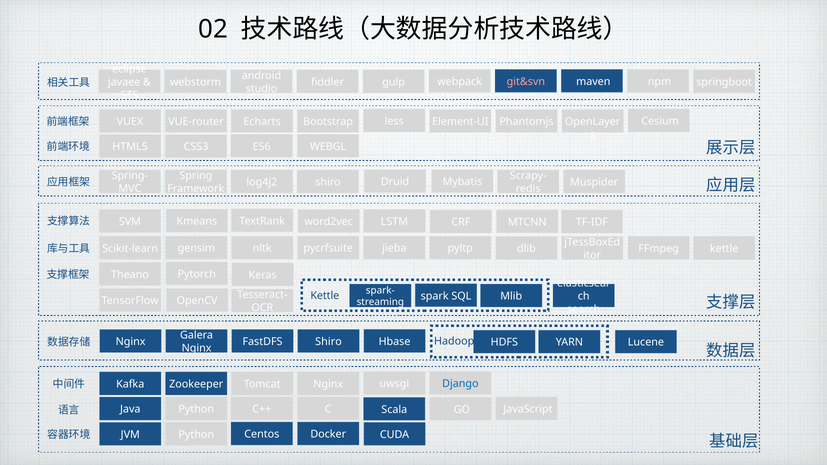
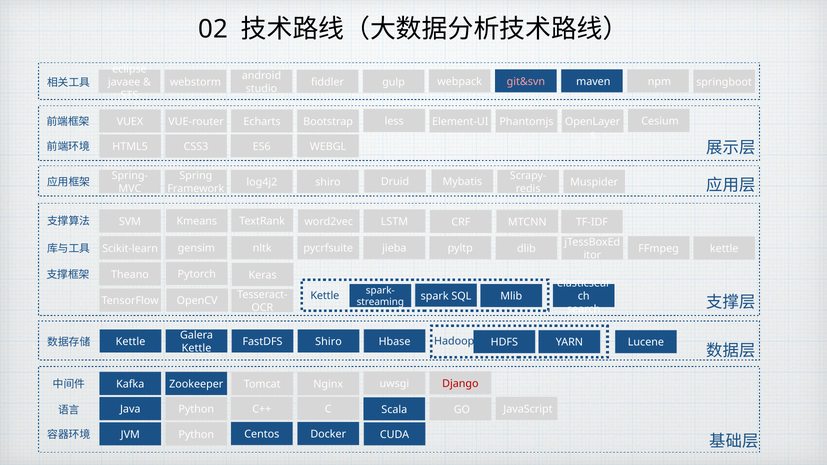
Nginx at (131, 342): Nginx -> Kettle
Nginx at (197, 348): Nginx -> Kettle
Django colour: blue -> red
